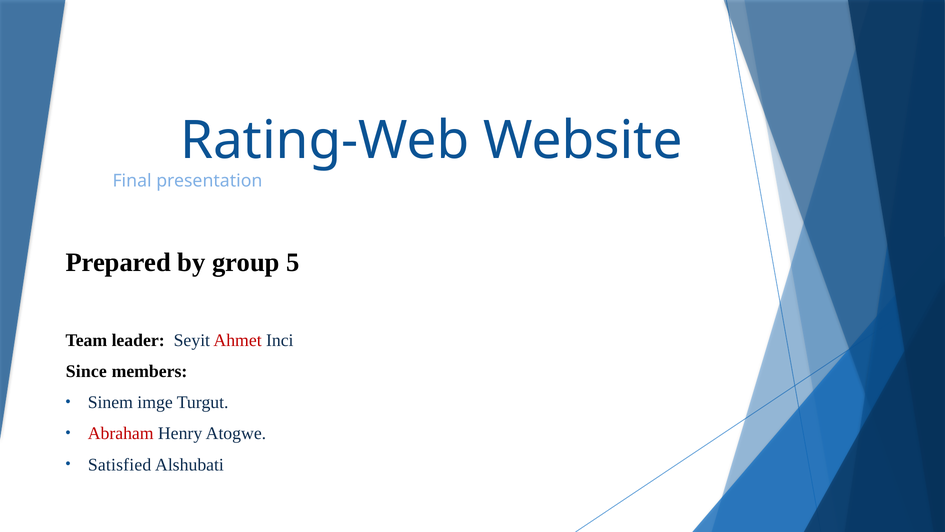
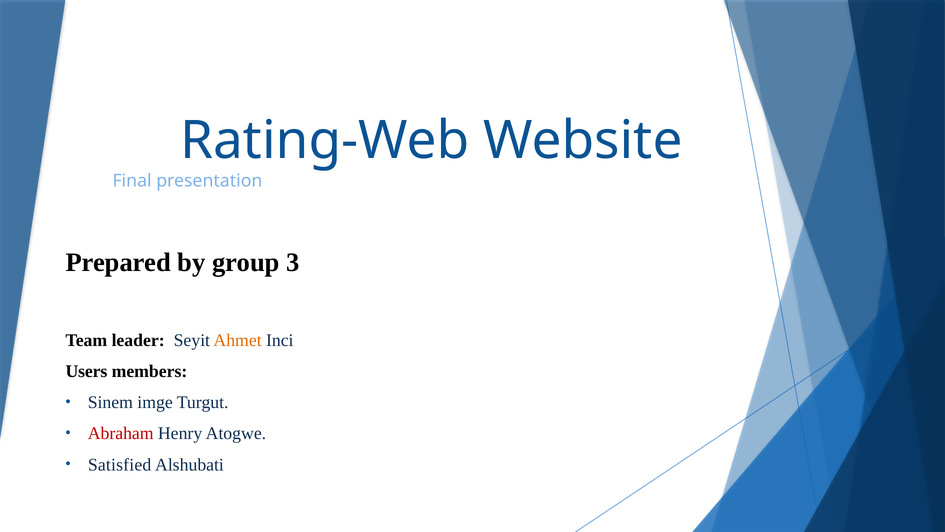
5: 5 -> 3
Ahmet colour: red -> orange
Since: Since -> Users
